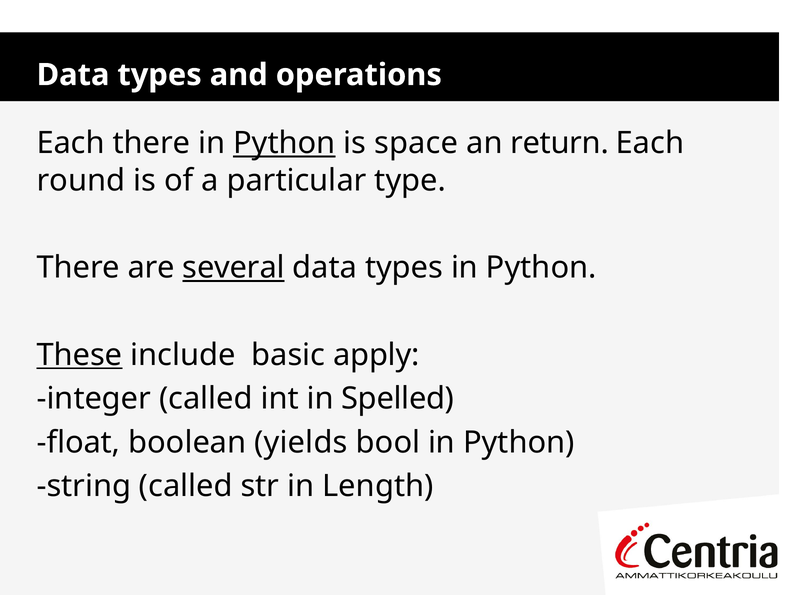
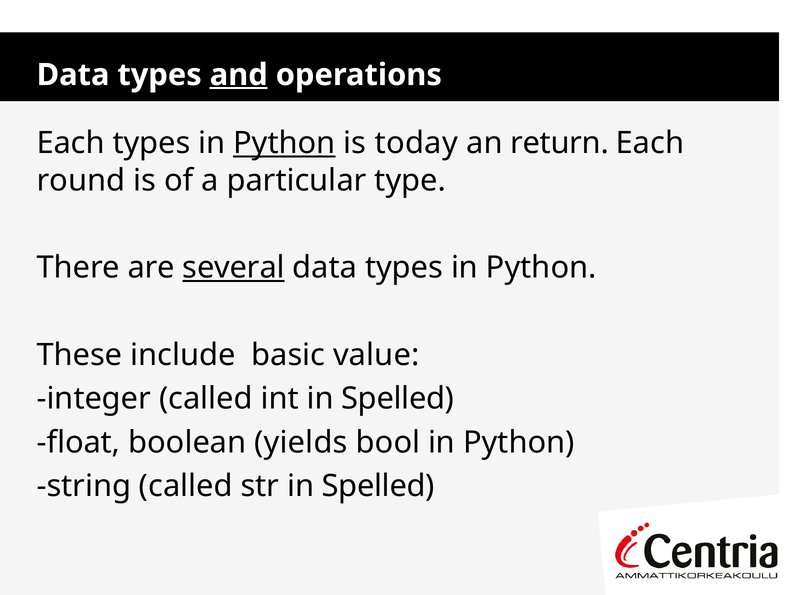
and underline: none -> present
Each there: there -> types
space: space -> today
These underline: present -> none
apply: apply -> value
str in Length: Length -> Spelled
